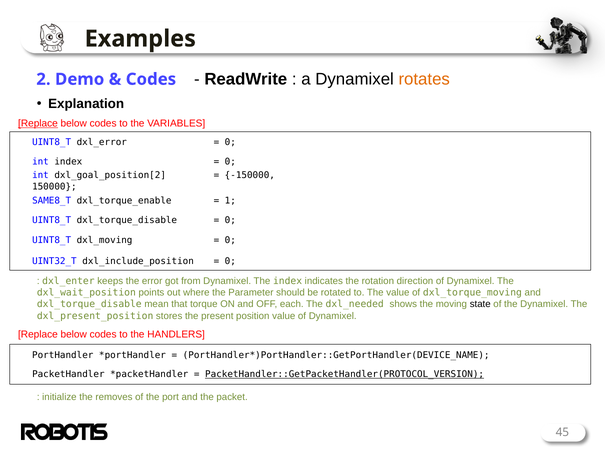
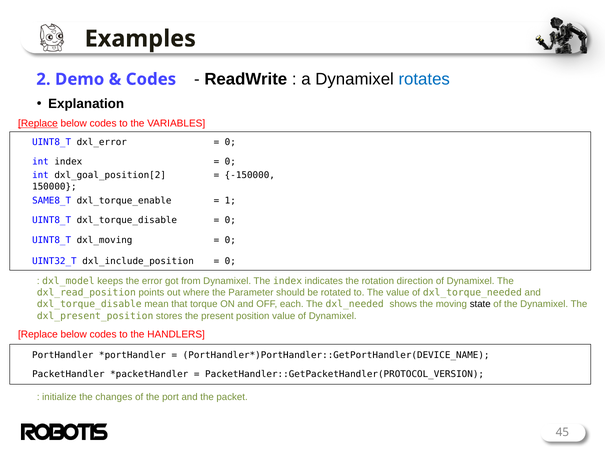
rotates colour: orange -> blue
dxl_enter: dxl_enter -> dxl_model
dxl_wait_position: dxl_wait_position -> dxl_read_position
dxl_torque_moving: dxl_torque_moving -> dxl_torque_needed
PacketHandler::GetPacketHandler(PROTOCOL_VERSION underline: present -> none
removes: removes -> changes
